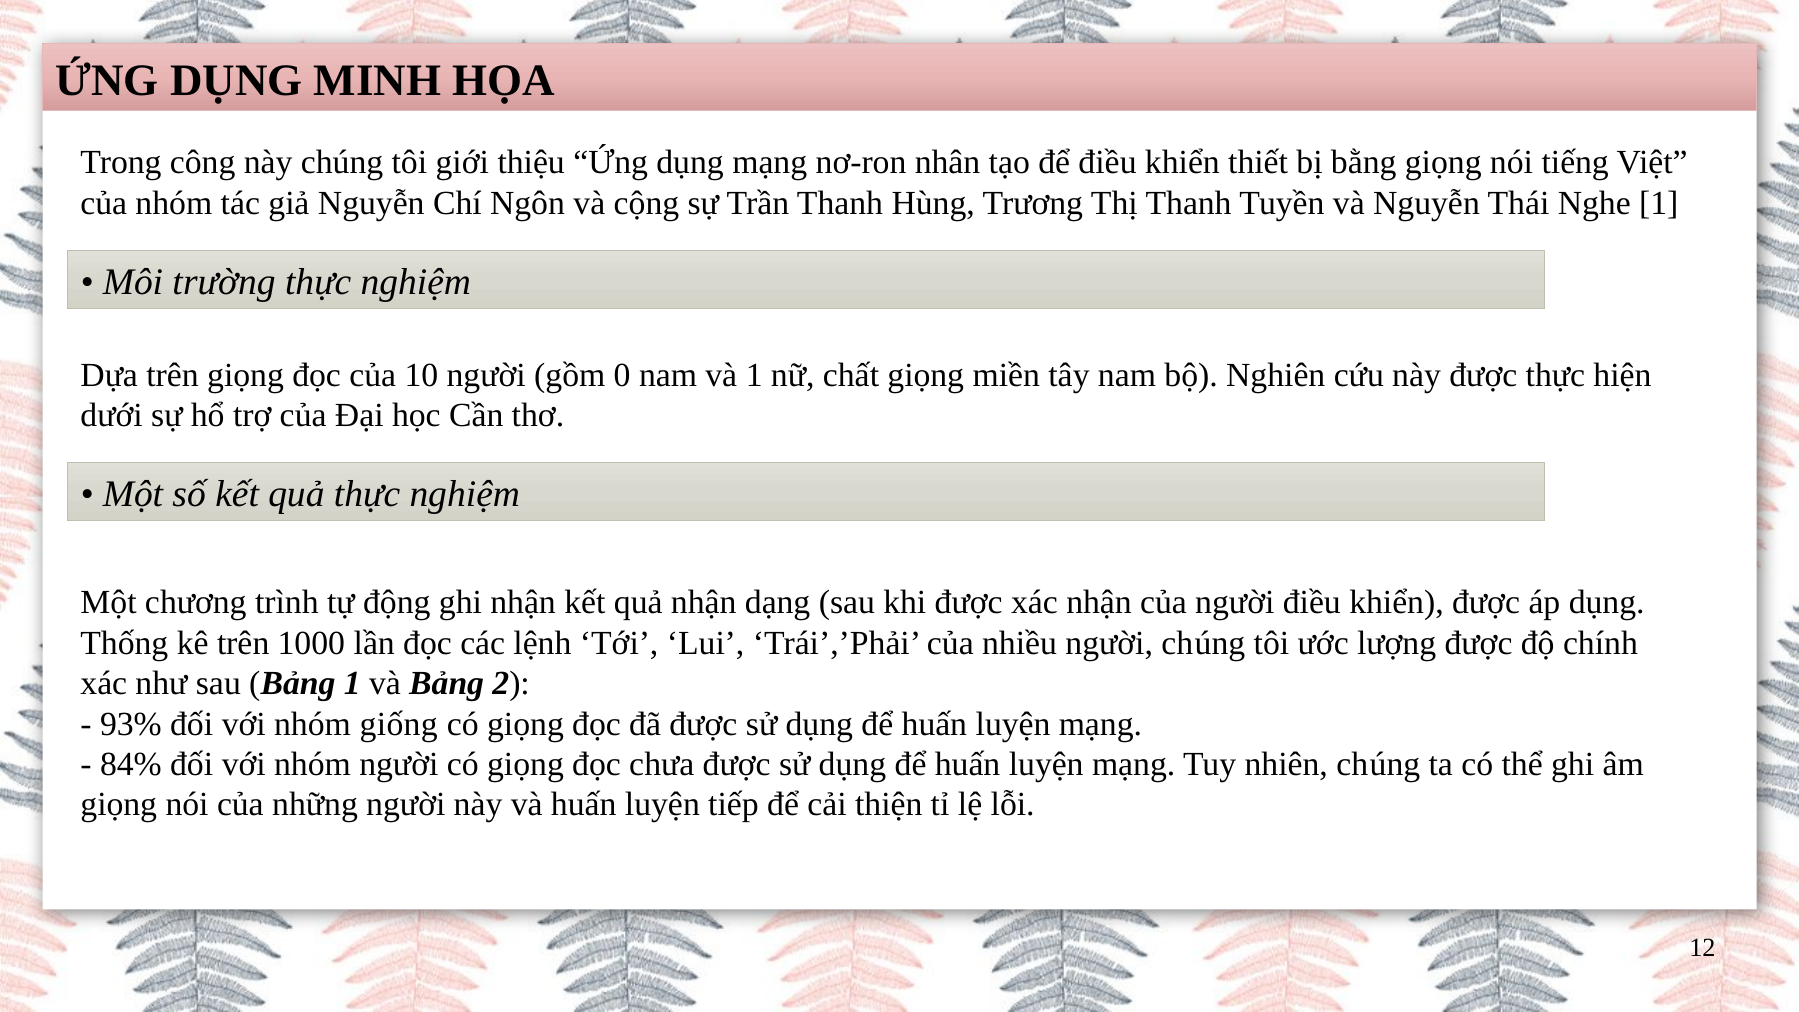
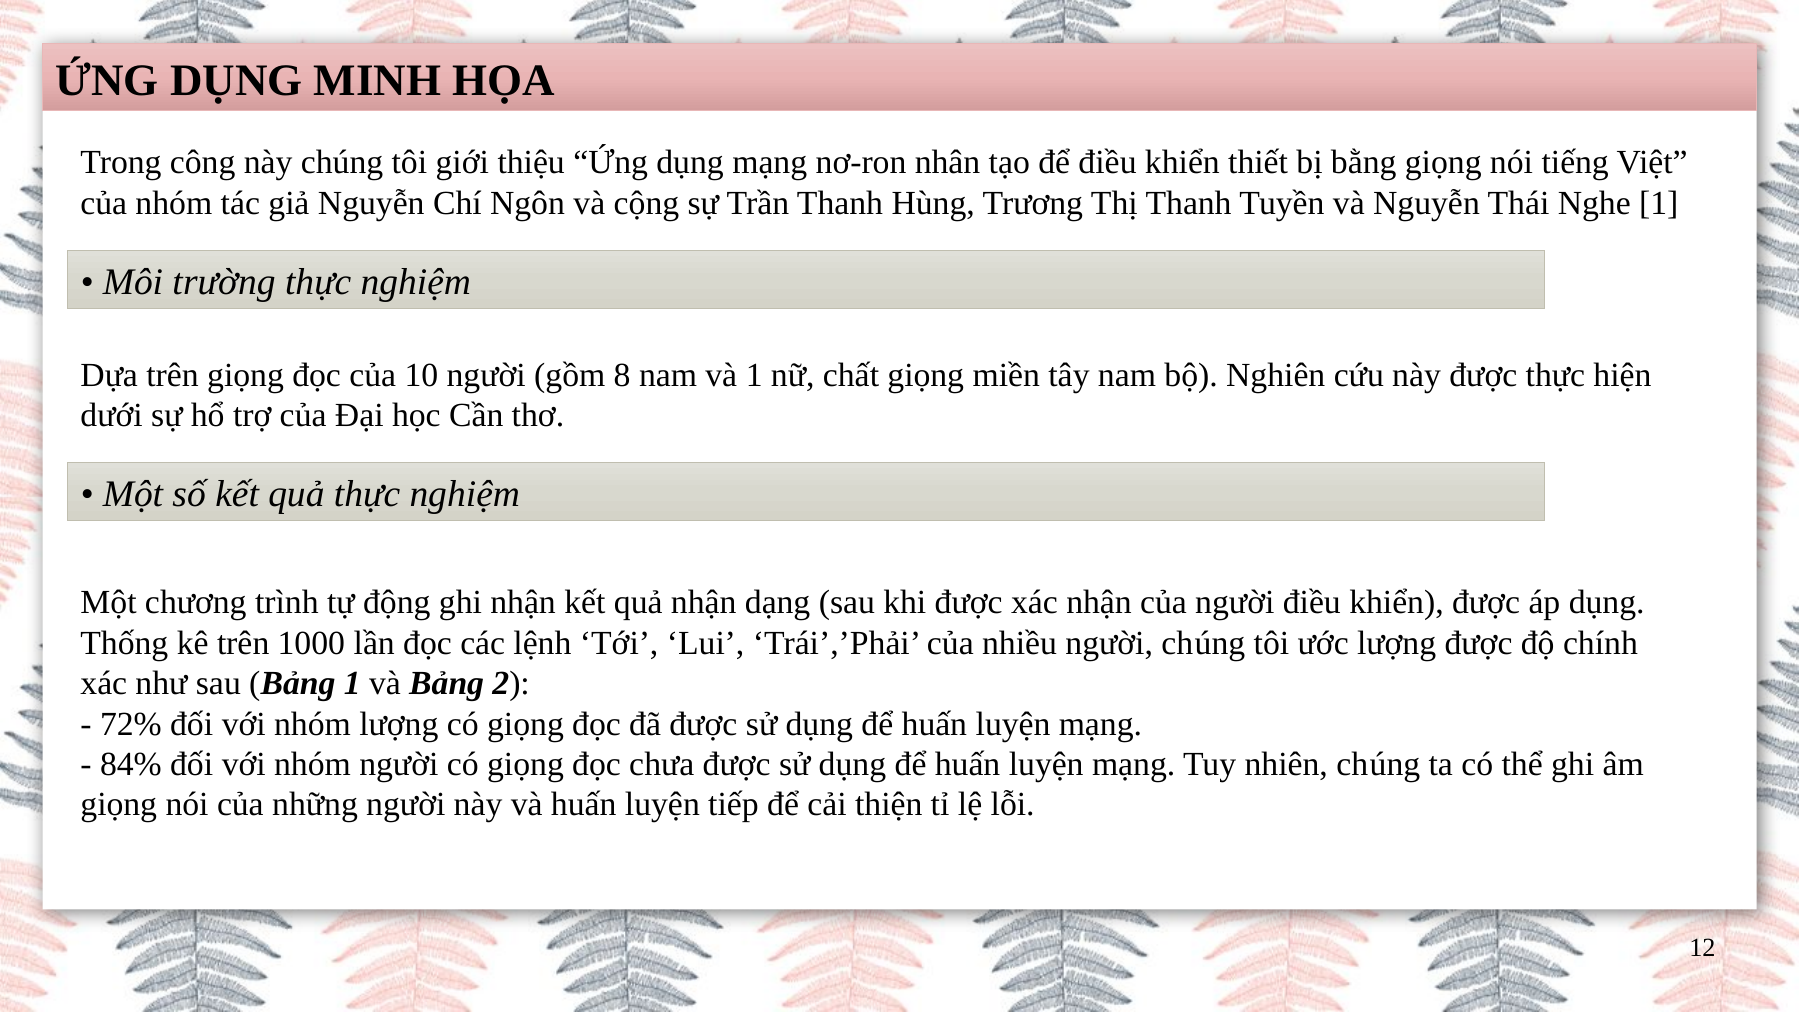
0: 0 -> 8
93%: 93% -> 72%
nhóm giống: giống -> lượng
